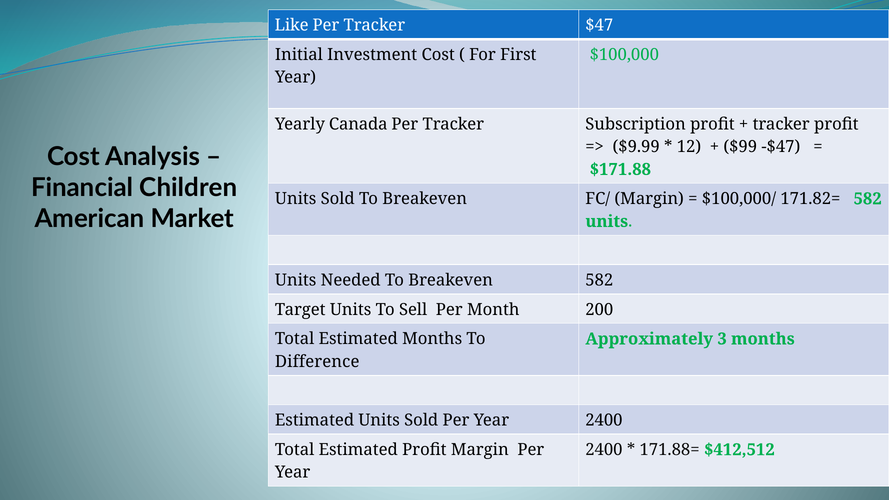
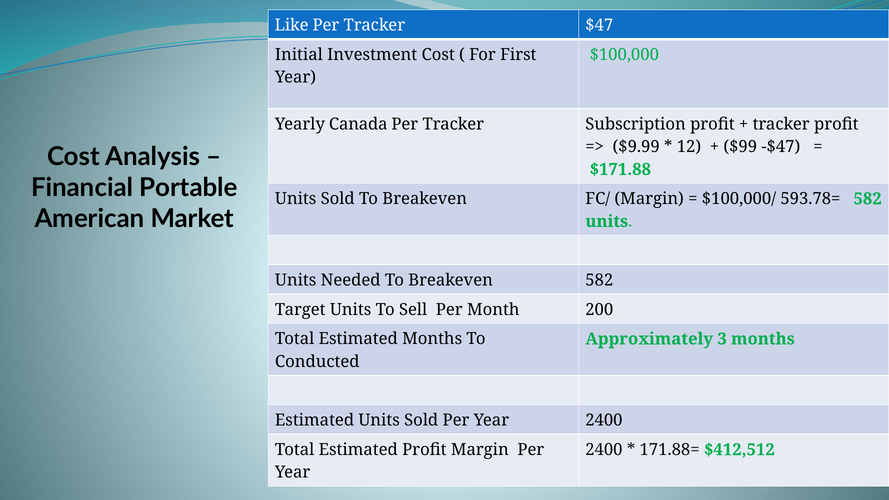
Children: Children -> Portable
171.82=: 171.82= -> 593.78=
Difference: Difference -> Conducted
